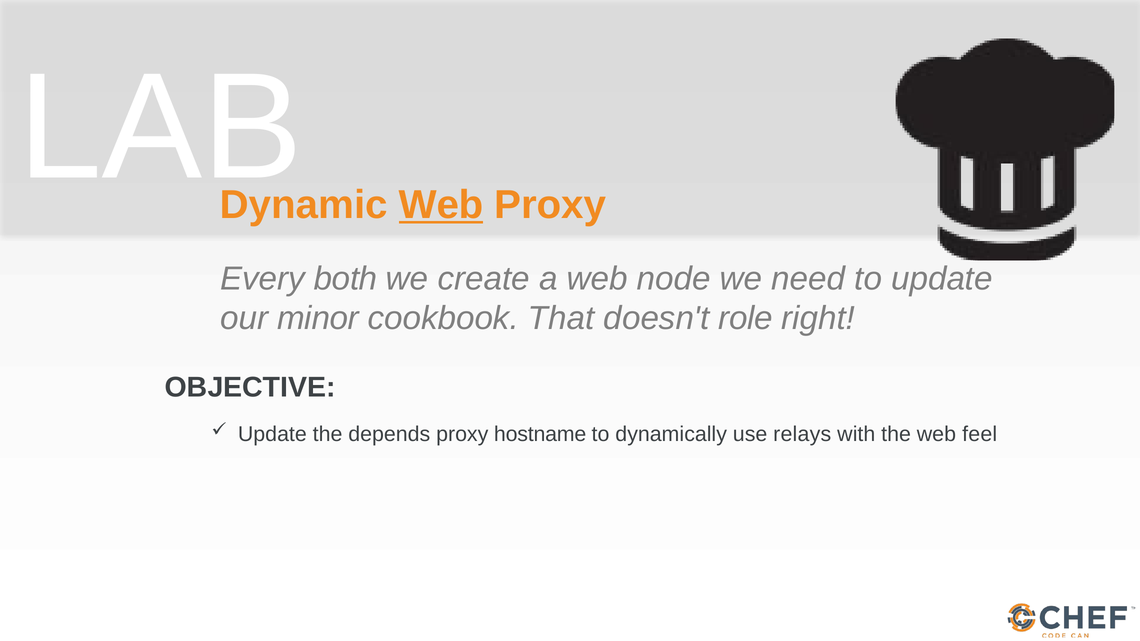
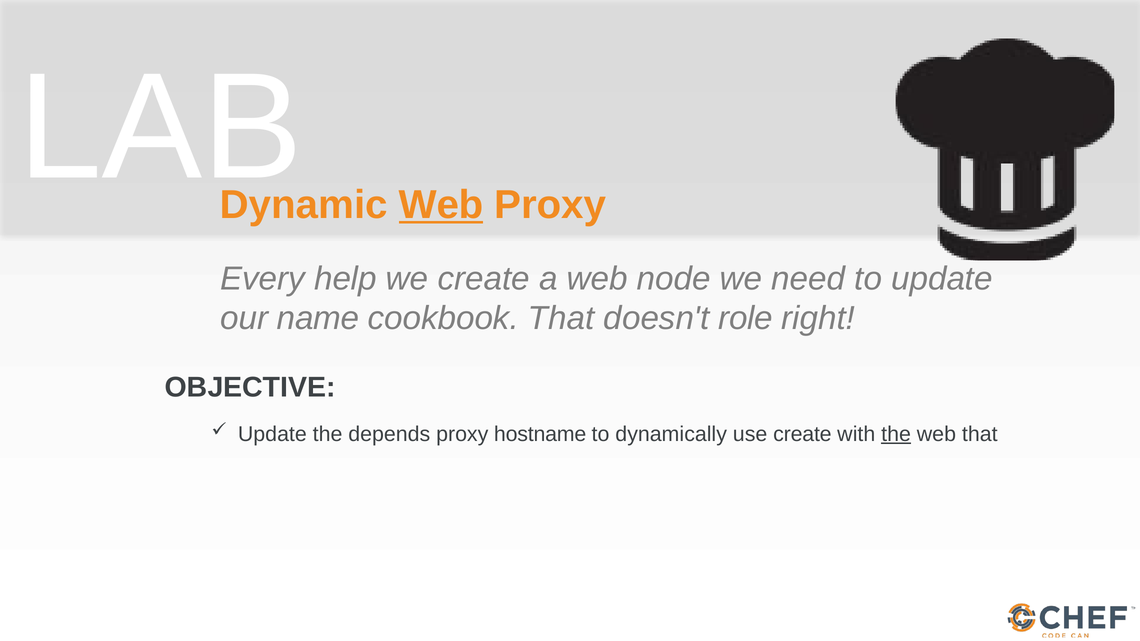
both: both -> help
minor: minor -> name
use relays: relays -> create
the at (896, 434) underline: none -> present
web feel: feel -> that
